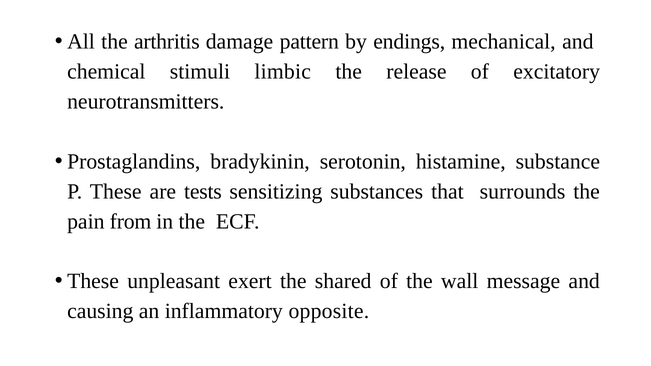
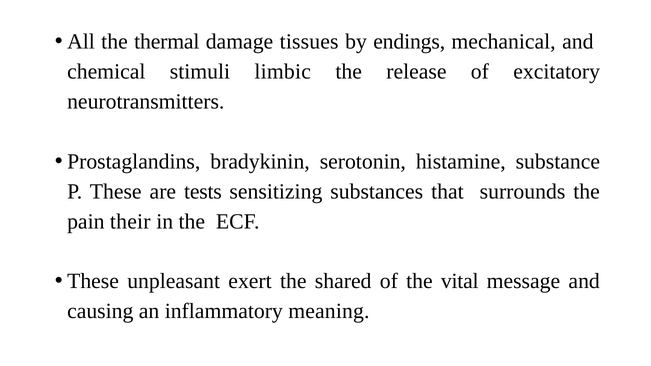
arthritis: arthritis -> thermal
pattern: pattern -> tissues
from: from -> their
wall: wall -> vital
opposite: opposite -> meaning
